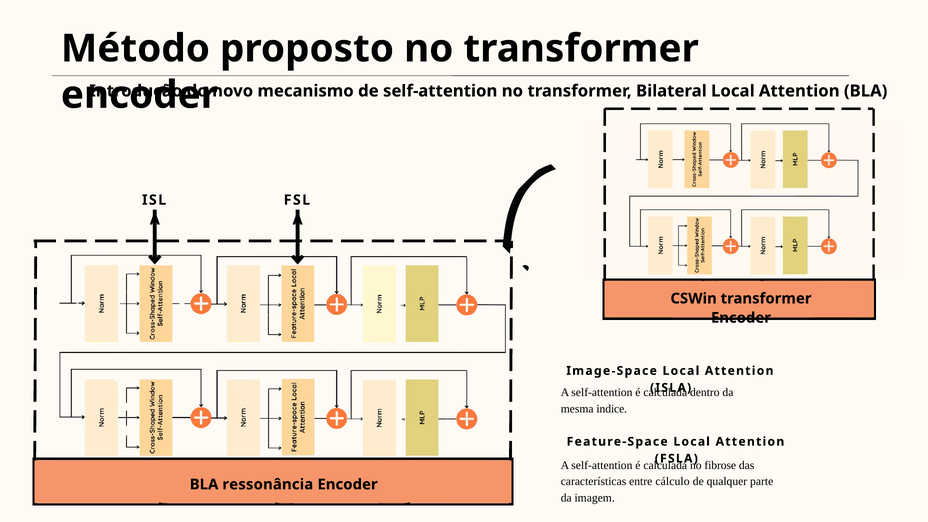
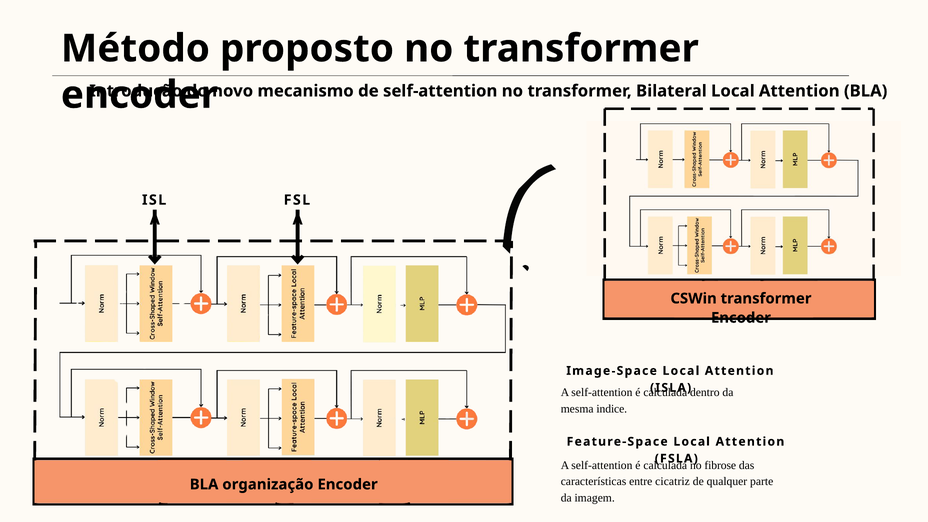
cálculo: cálculo -> cicatriz
ressonância: ressonância -> organização
